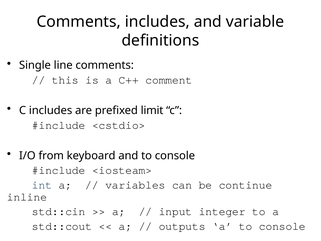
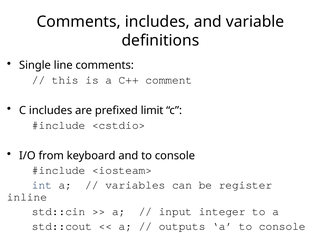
continue: continue -> register
